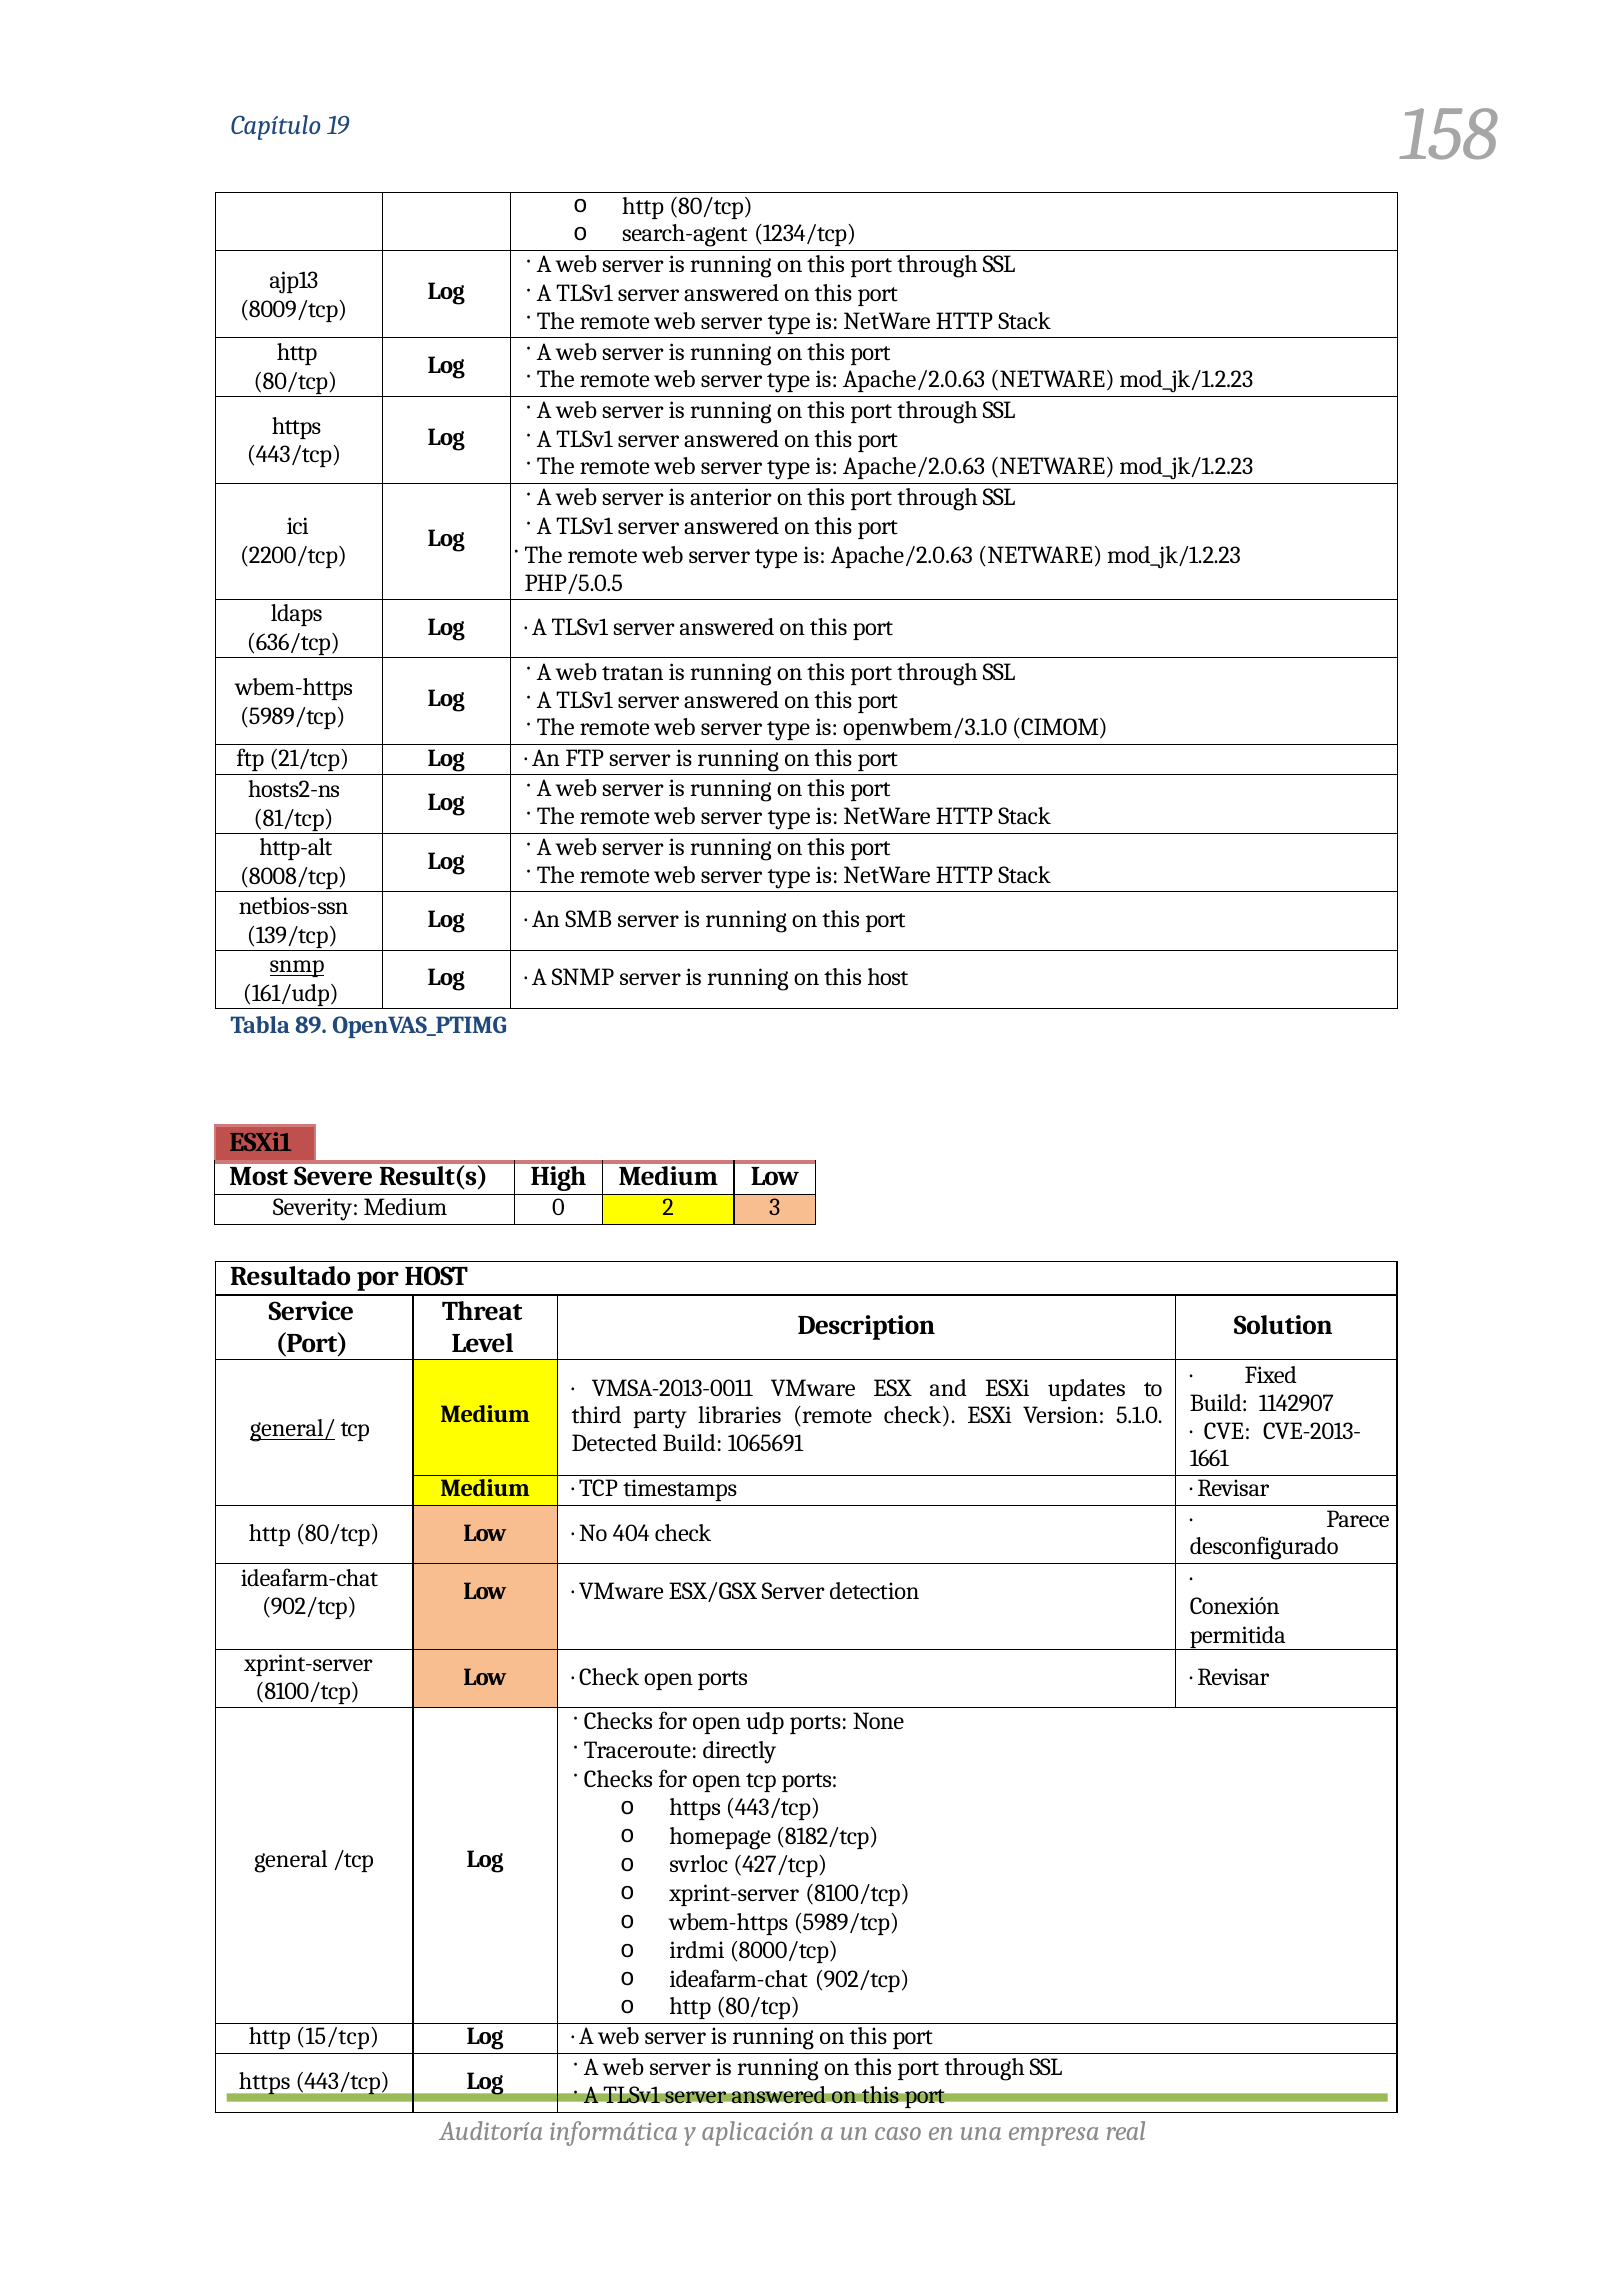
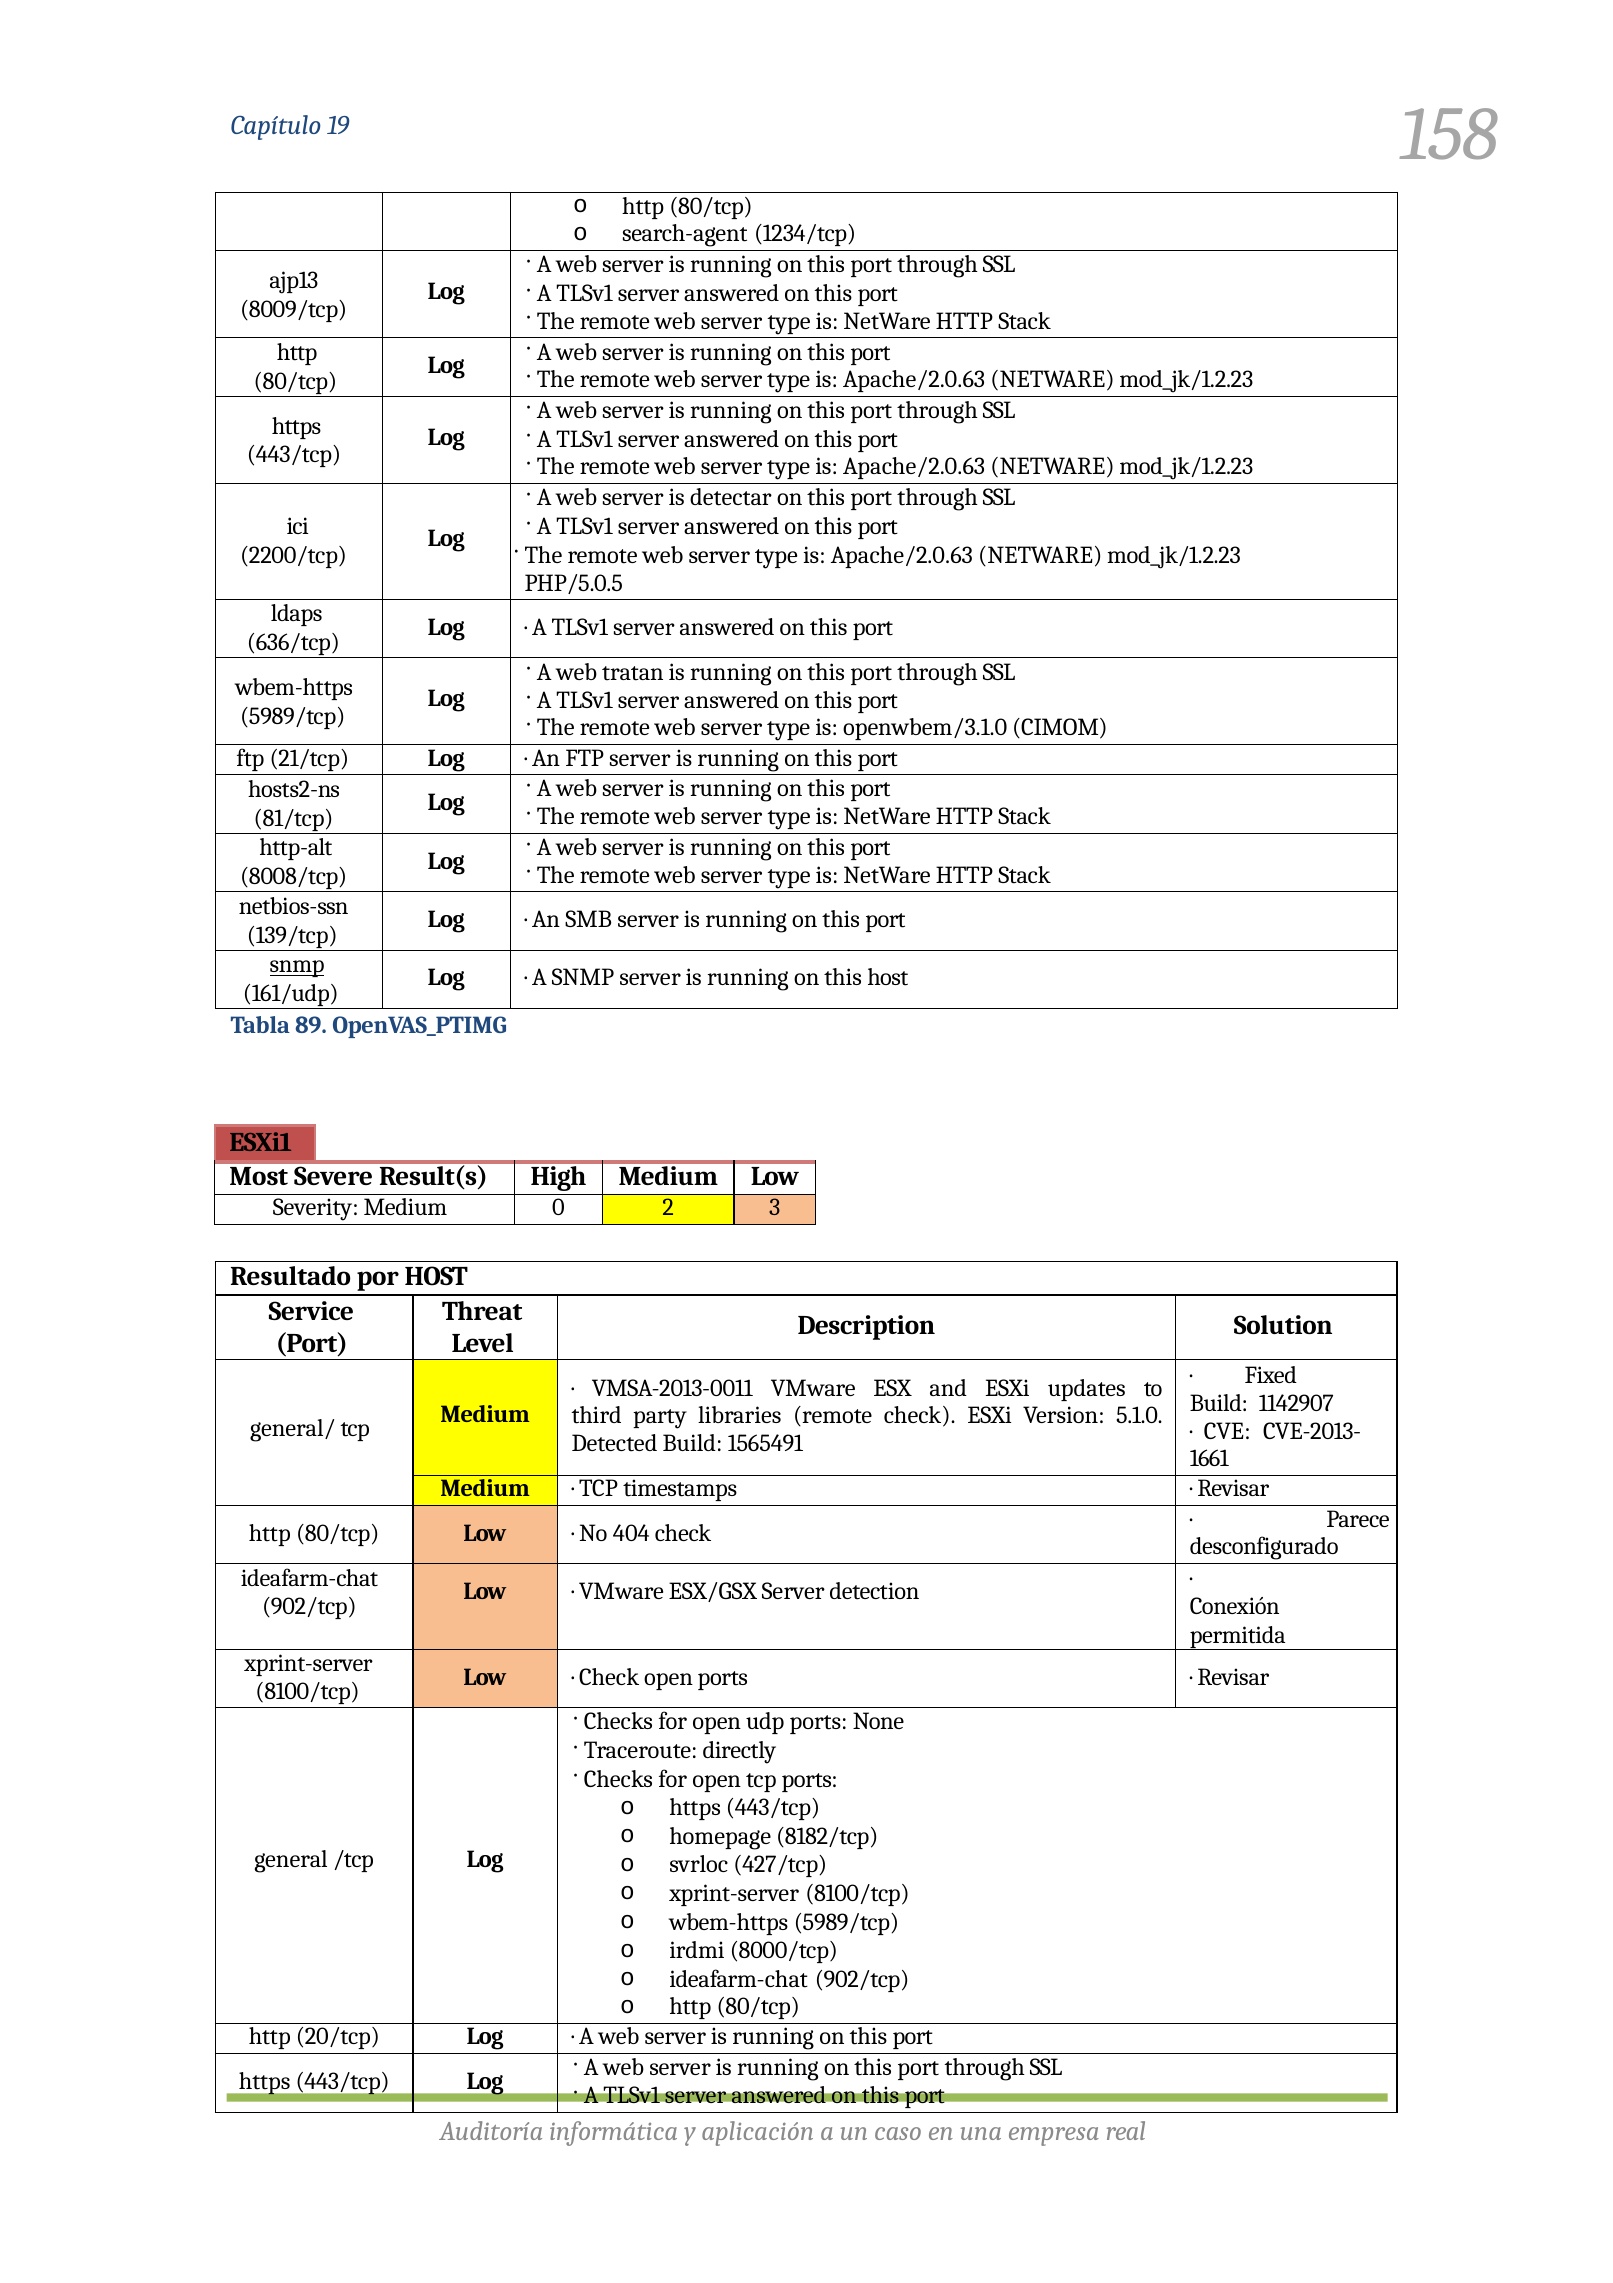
anterior: anterior -> detectar
general/ underline: present -> none
1065691: 1065691 -> 1565491
15/tcp: 15/tcp -> 20/tcp
